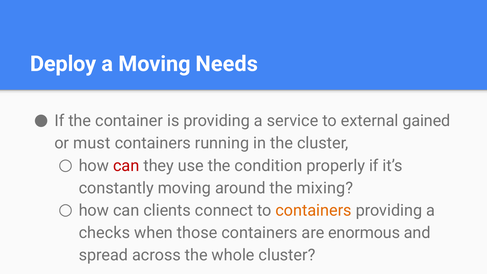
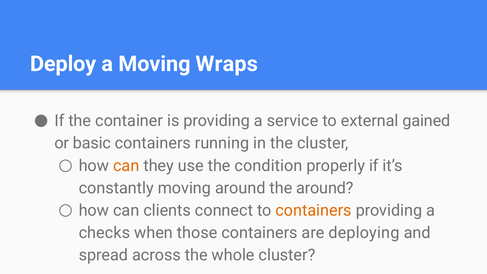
Needs: Needs -> Wraps
must: must -> basic
can at (126, 166) colour: red -> orange
the mixing: mixing -> around
enormous: enormous -> deploying
